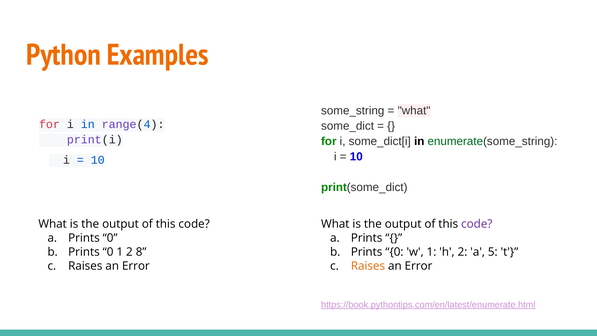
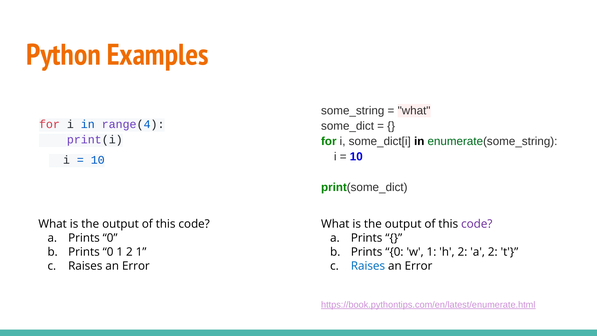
2 8: 8 -> 1
a 5: 5 -> 2
Raises at (368, 266) colour: orange -> blue
